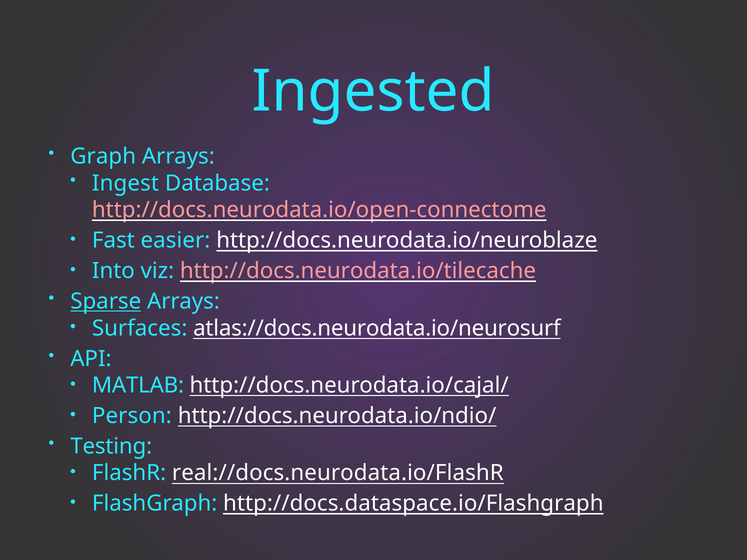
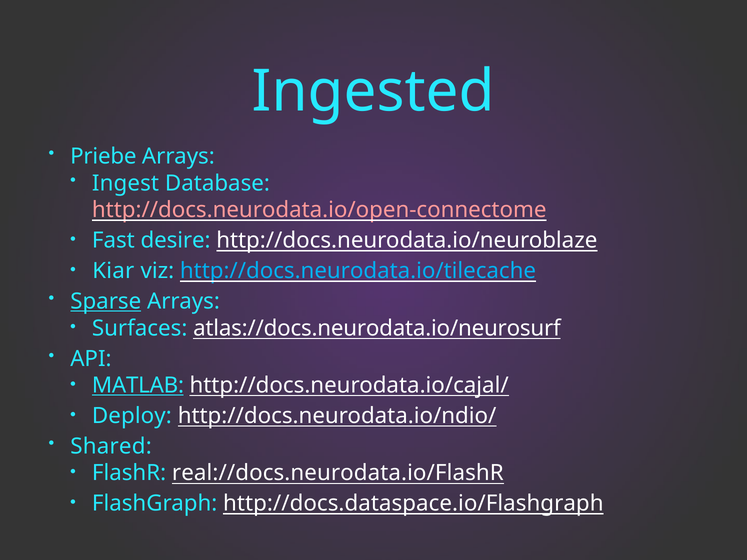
Graph: Graph -> Priebe
easier: easier -> desire
Into: Into -> Kiar
http://docs.neurodata.io/tilecache colour: pink -> light blue
MATLAB underline: none -> present
Person: Person -> Deploy
Testing: Testing -> Shared
